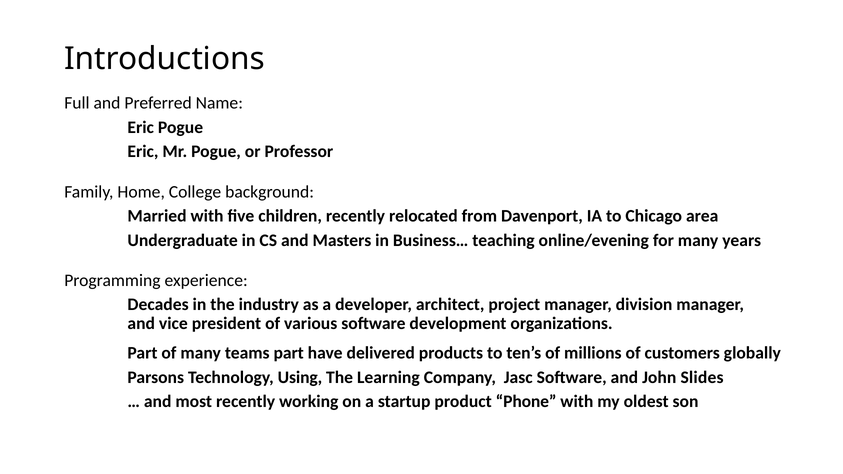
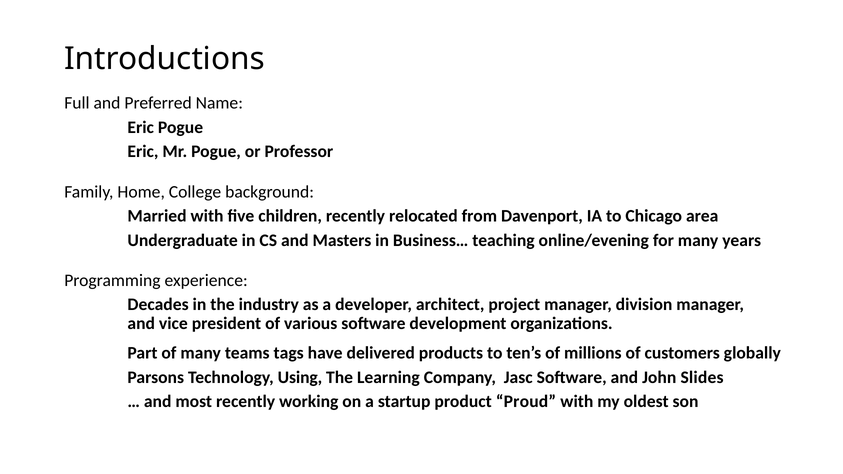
teams part: part -> tags
Phone: Phone -> Proud
